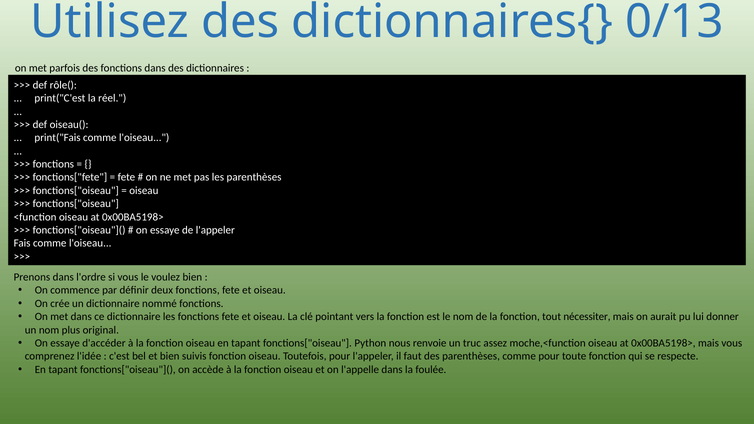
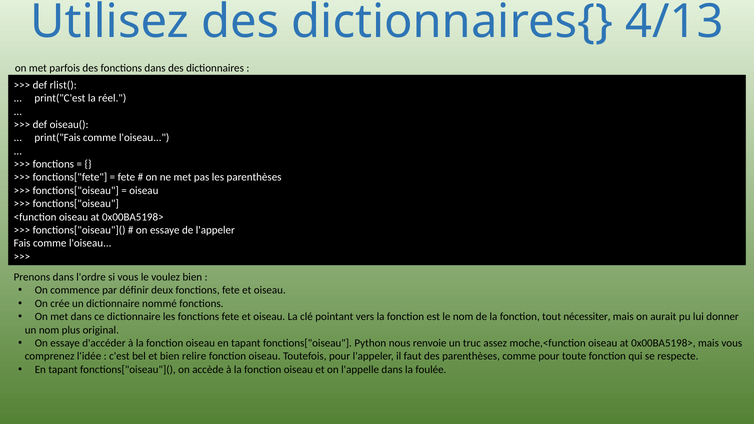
0/13: 0/13 -> 4/13
rôle(: rôle( -> rlist(
suivis: suivis -> relire
